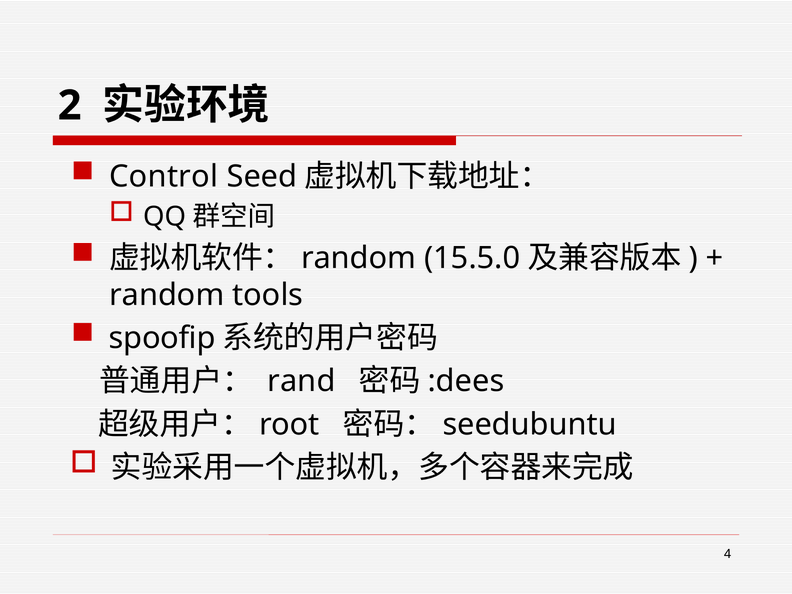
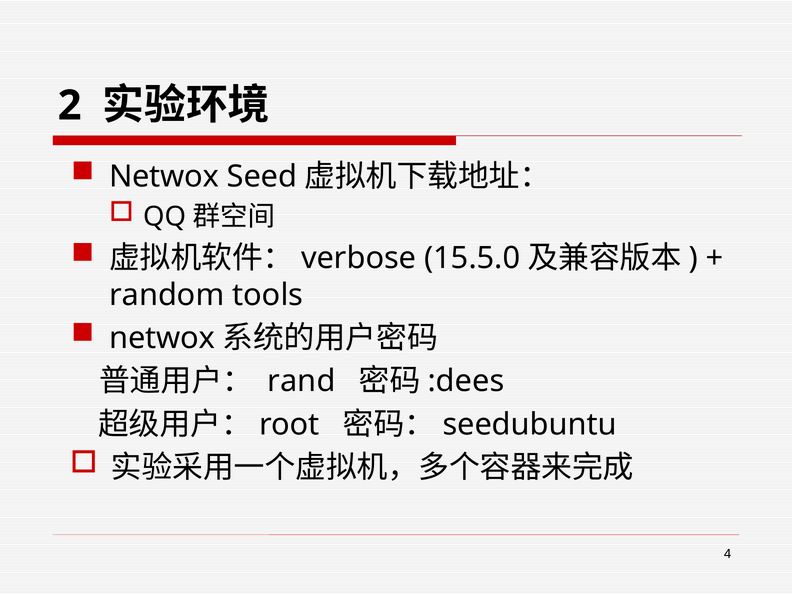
Control at (164, 176): Control -> Netwox
random at (359, 258): random -> verbose
spoofip at (162, 338): spoofip -> netwox
